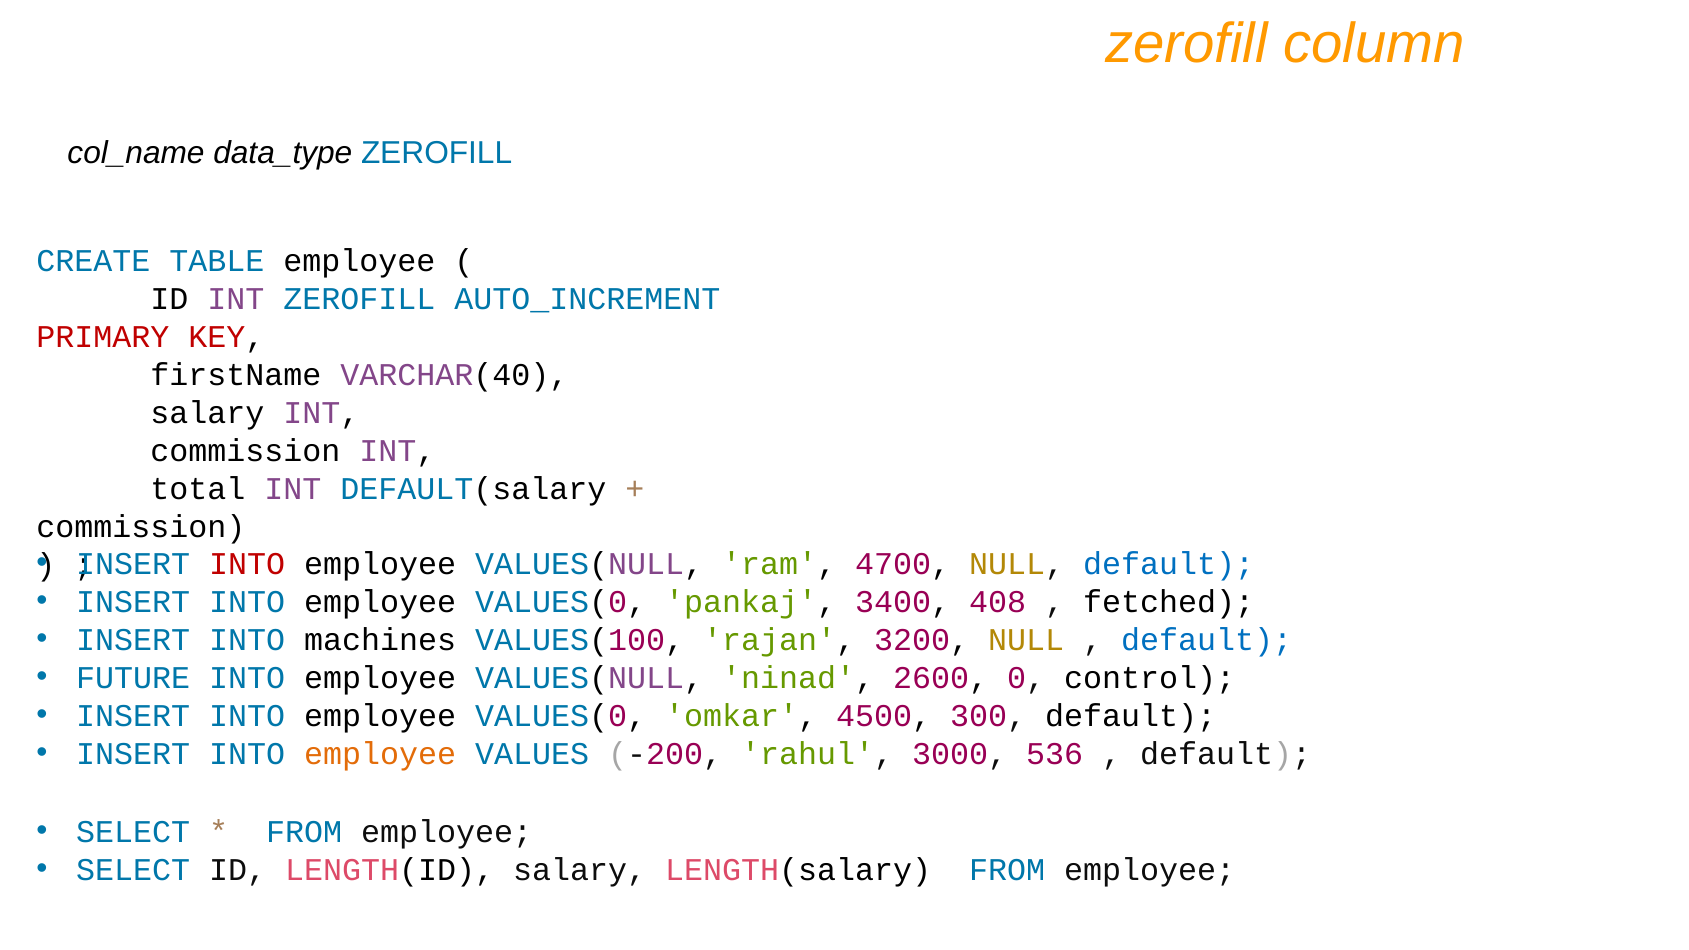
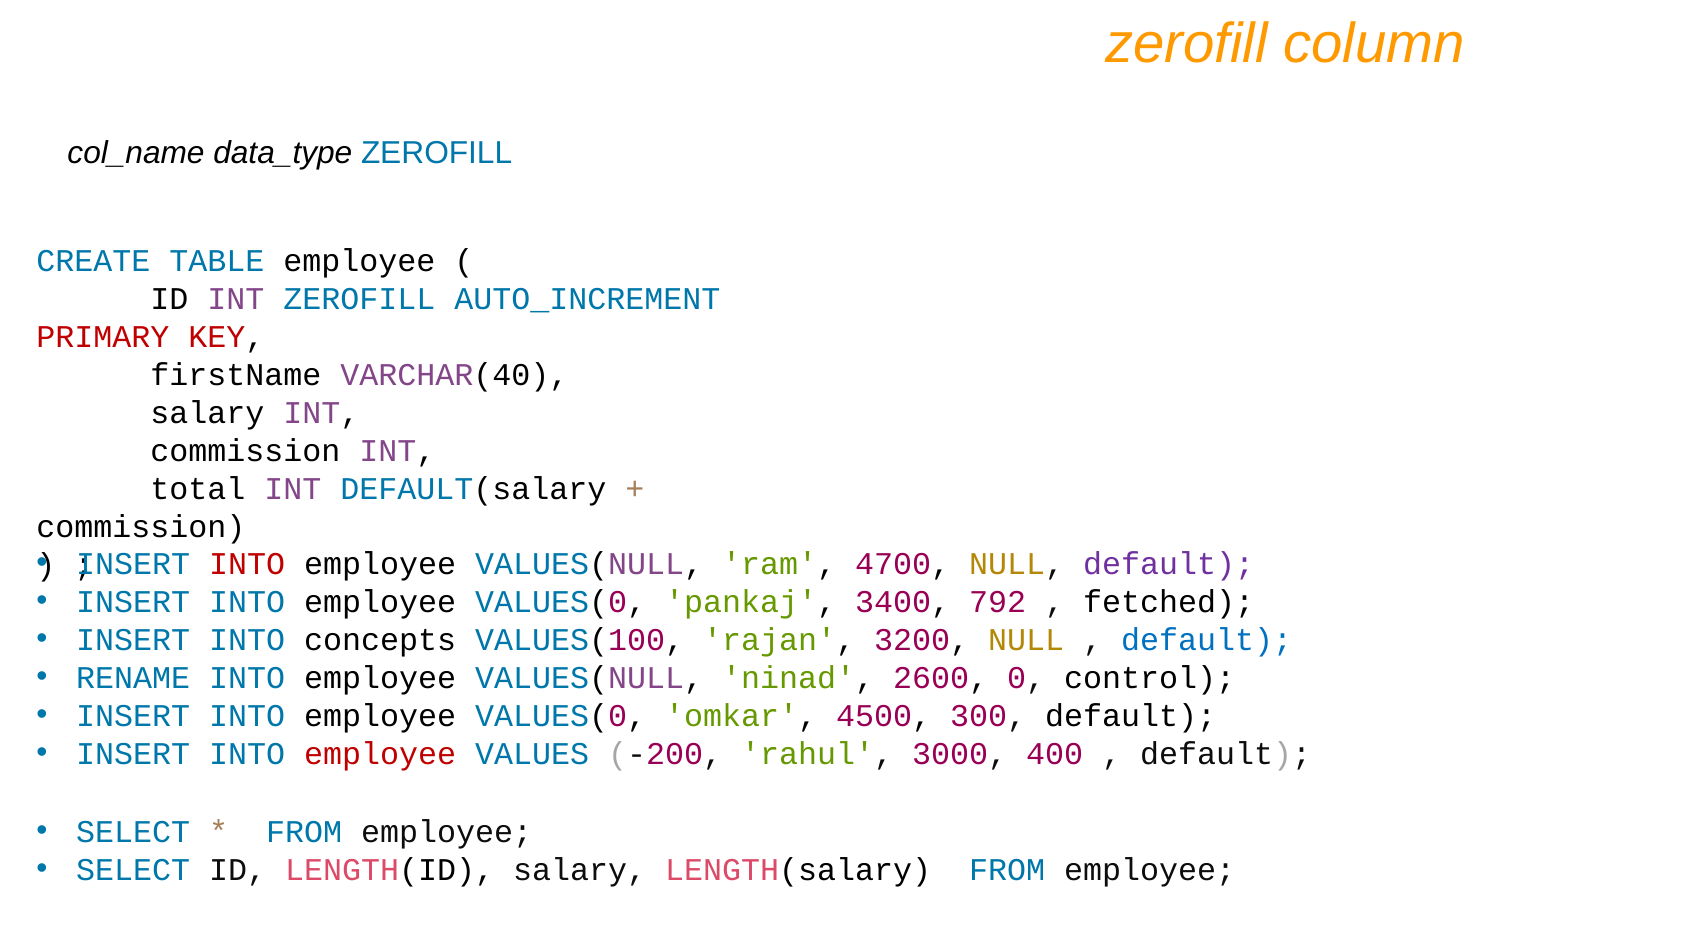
default at (1169, 564) colour: blue -> purple
408: 408 -> 792
machines: machines -> concepts
FUTURE: FUTURE -> RENAME
employee at (380, 754) colour: orange -> red
536: 536 -> 400
